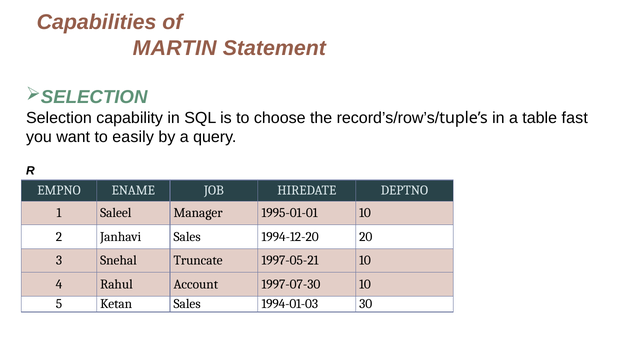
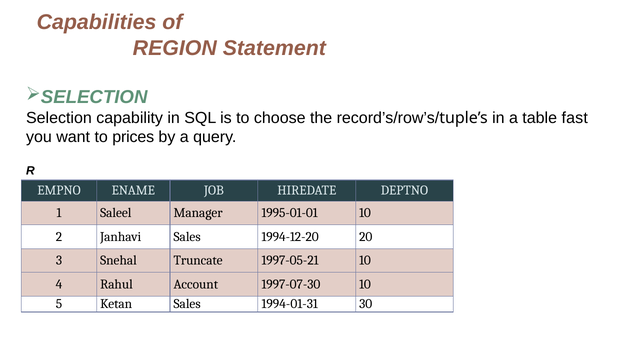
MARTIN: MARTIN -> REGION
easily: easily -> prices
1994-01-03: 1994-01-03 -> 1994-01-31
